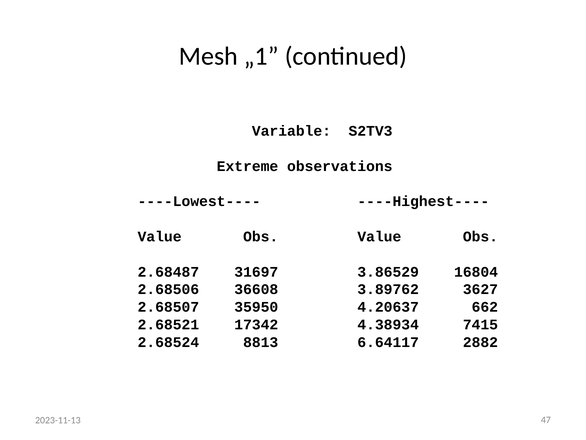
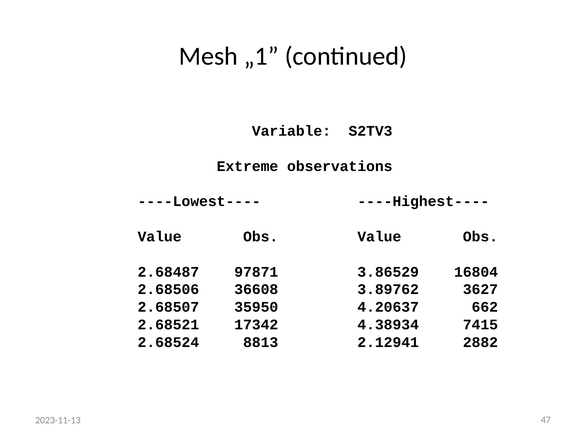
31697: 31697 -> 97871
6.64117: 6.64117 -> 2.12941
